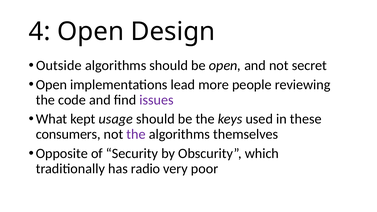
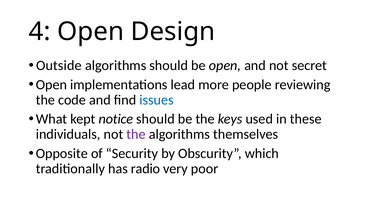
issues colour: purple -> blue
usage: usage -> notice
consumers: consumers -> individuals
